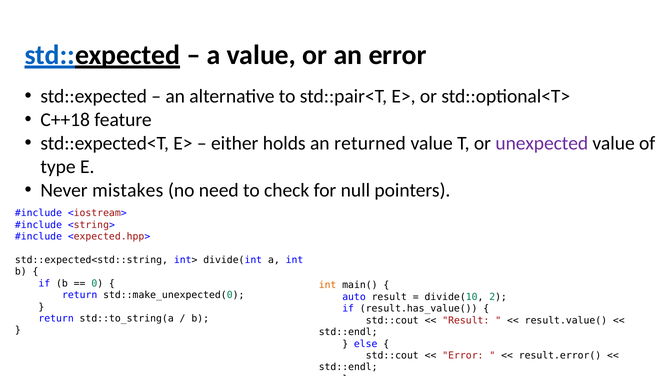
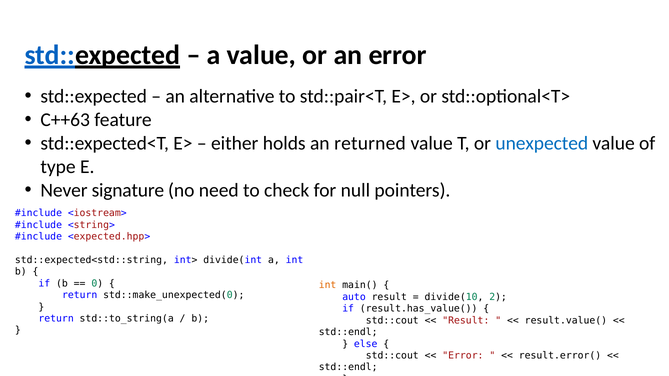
C++18: C++18 -> C++63
unexpected colour: purple -> blue
mistakes: mistakes -> signature
